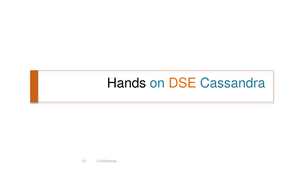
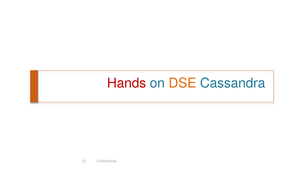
Hands colour: black -> red
